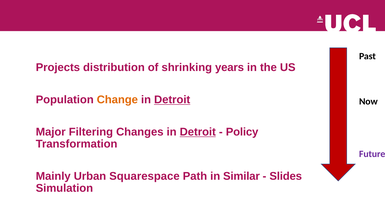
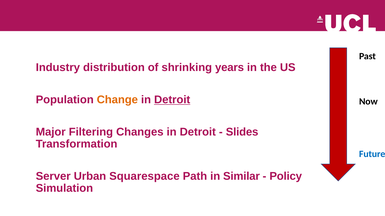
Projects: Projects -> Industry
Detroit at (198, 132) underline: present -> none
Policy: Policy -> Slides
Future colour: purple -> blue
Mainly: Mainly -> Server
Slides: Slides -> Policy
